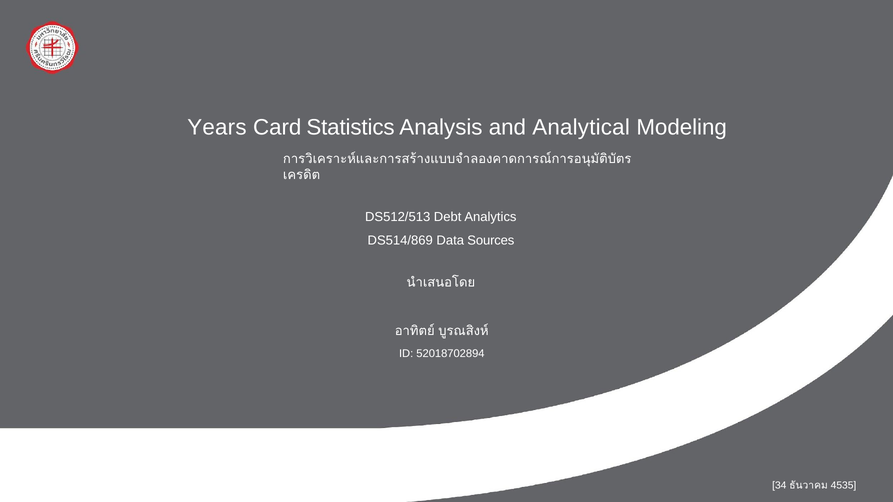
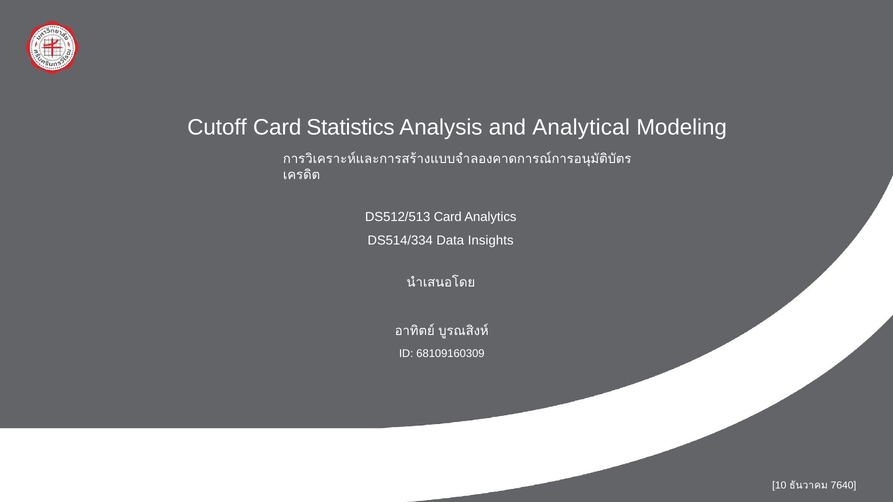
Years: Years -> Cutoff
DS512/513 Debt: Debt -> Card
DS514/869: DS514/869 -> DS514/334
Sources: Sources -> Insights
52018702894: 52018702894 -> 68109160309
34: 34 -> 10
4535: 4535 -> 7640
